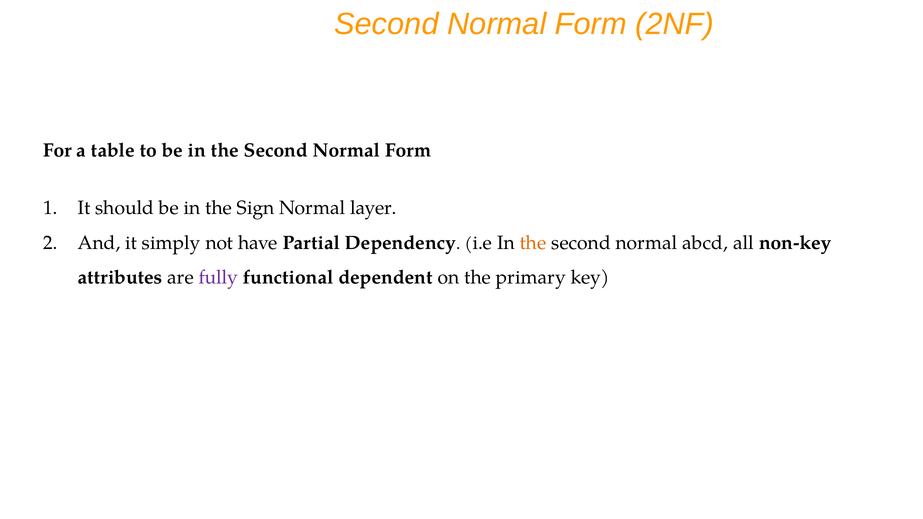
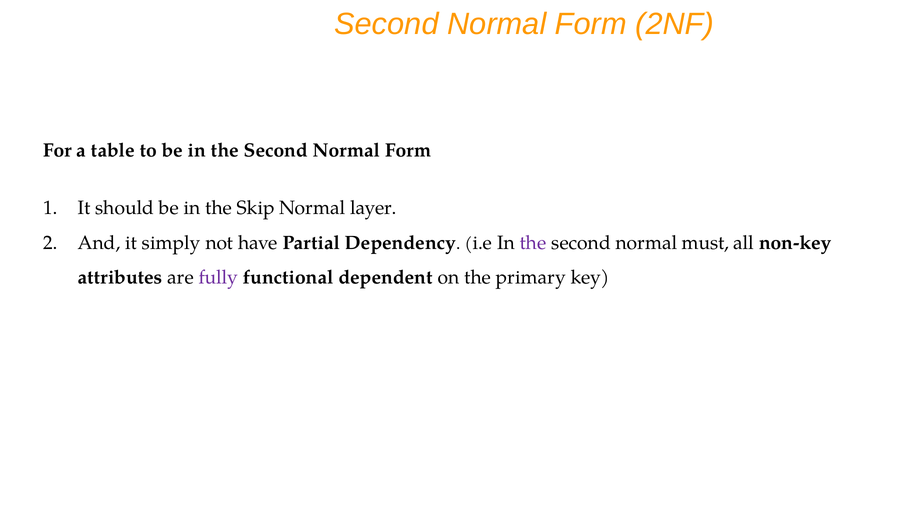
Sign: Sign -> Skip
the at (533, 243) colour: orange -> purple
abcd: abcd -> must
